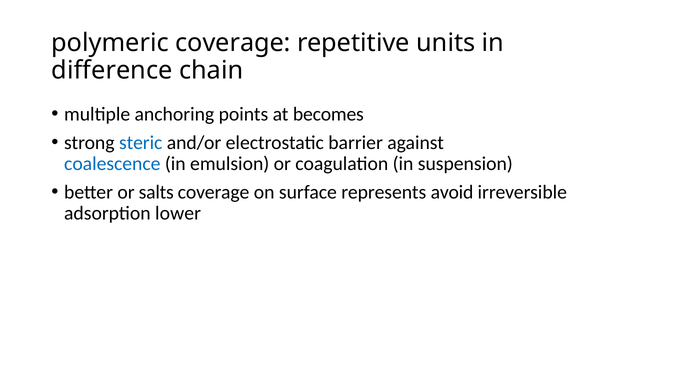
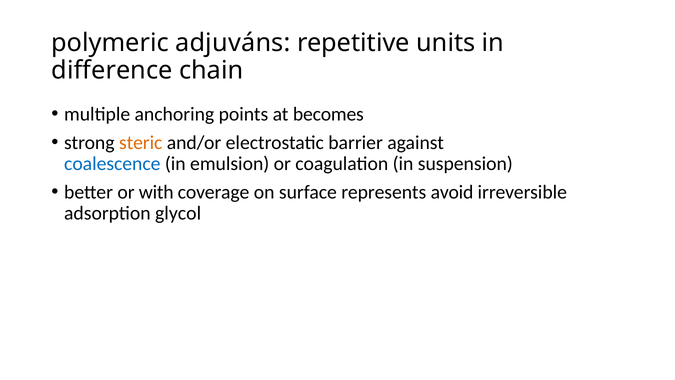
polymeric coverage: coverage -> adjuváns
steric colour: blue -> orange
salts: salts -> with
lower: lower -> glycol
